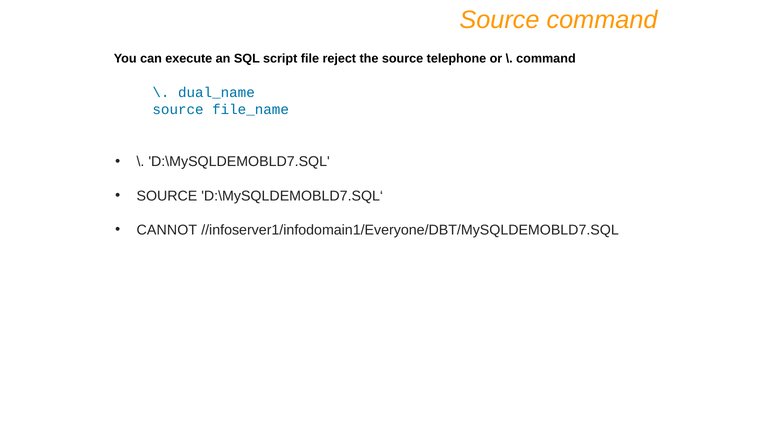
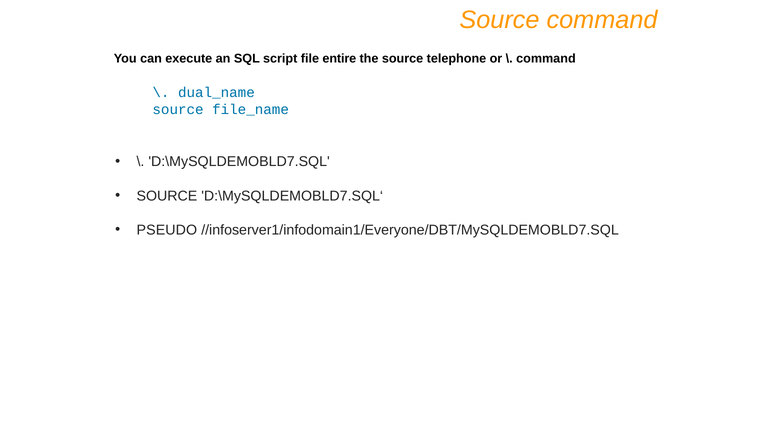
reject: reject -> entire
CANNOT: CANNOT -> PSEUDO
